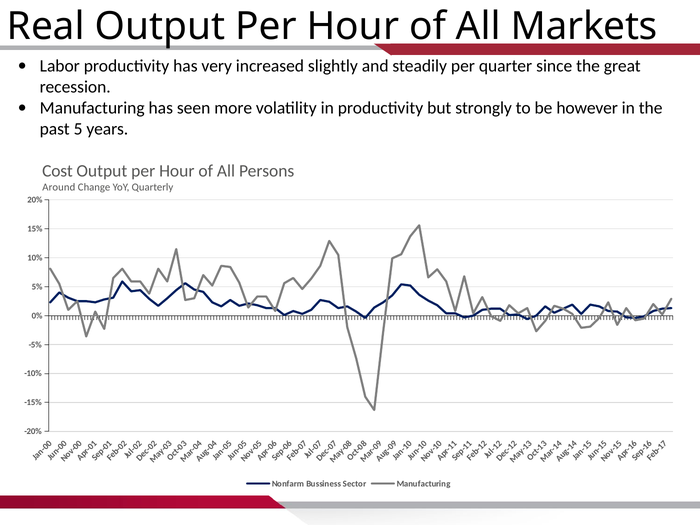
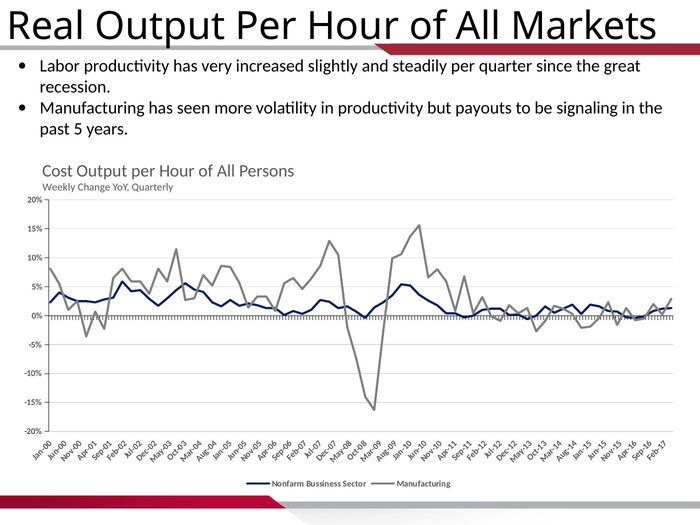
strongly: strongly -> payouts
however: however -> signaling
Around: Around -> Weekly
